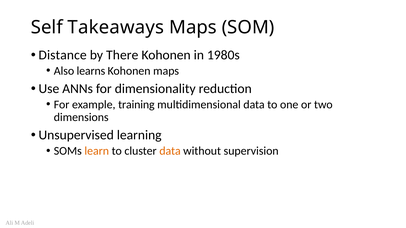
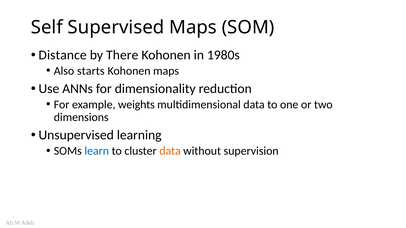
Takeaways: Takeaways -> Supervised
learns: learns -> starts
training: training -> weights
learn colour: orange -> blue
